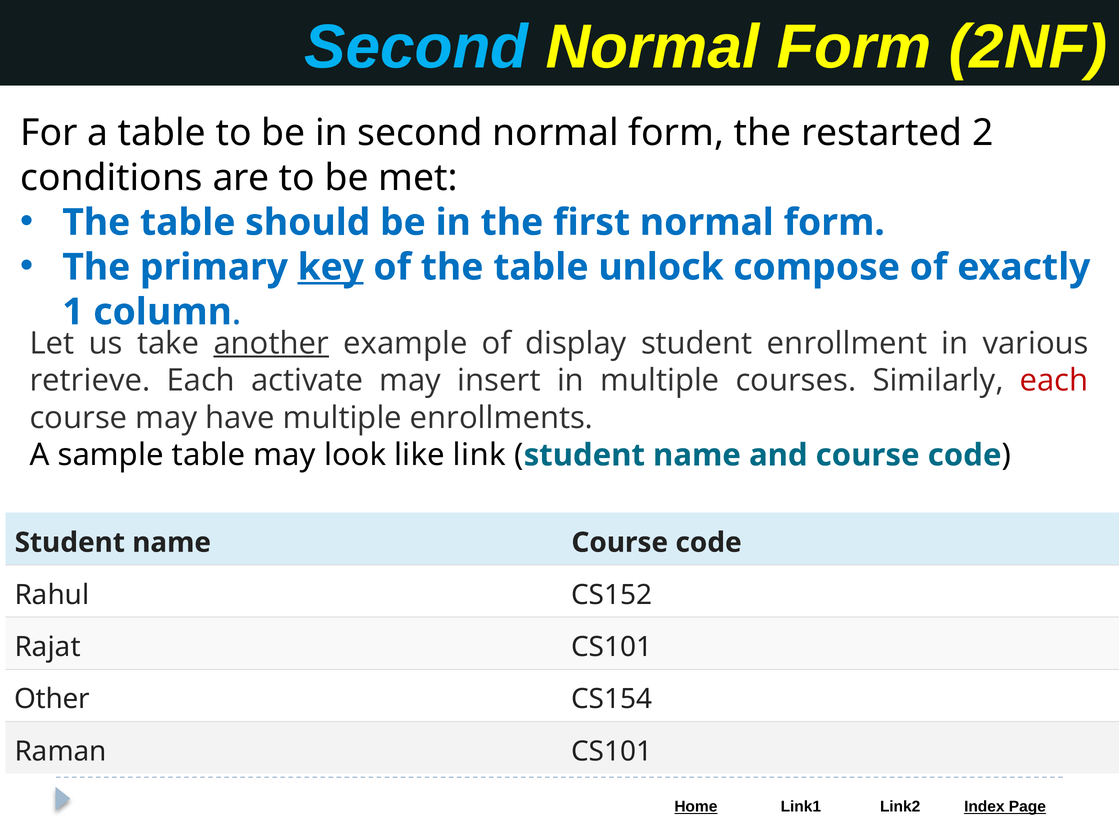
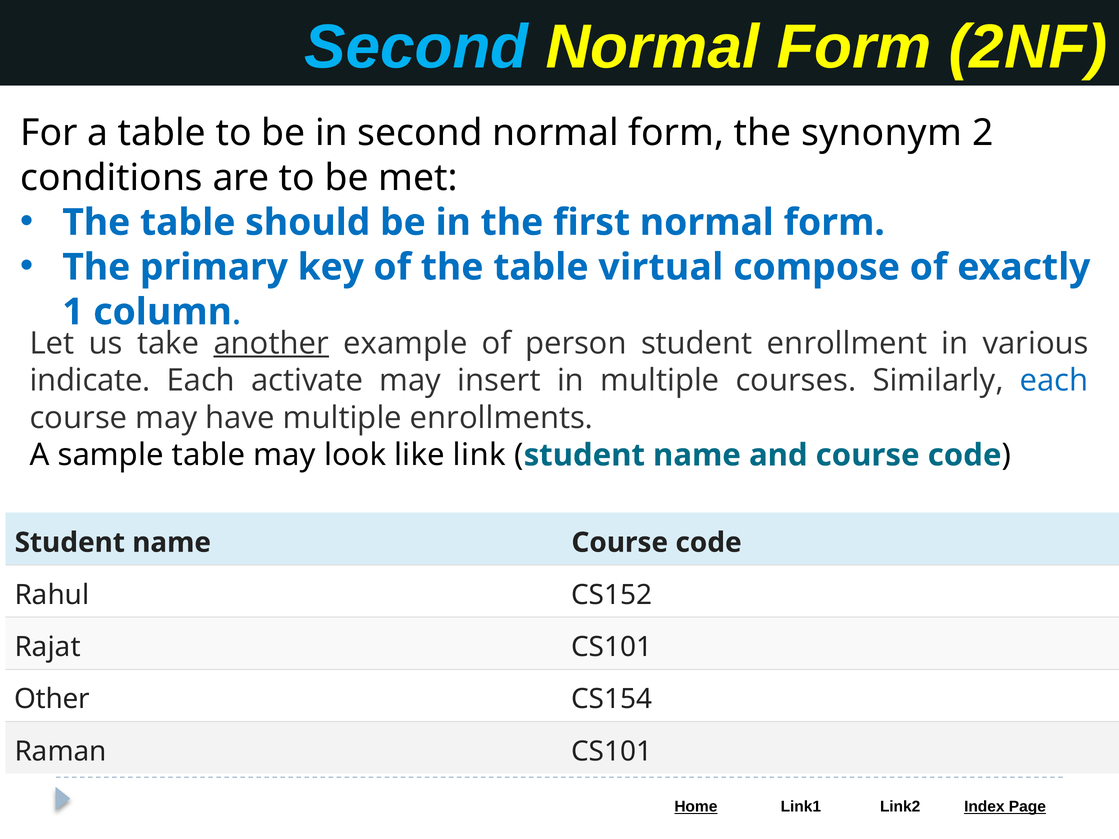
restarted: restarted -> synonym
key underline: present -> none
unlock: unlock -> virtual
display: display -> person
retrieve: retrieve -> indicate
each at (1054, 381) colour: red -> blue
